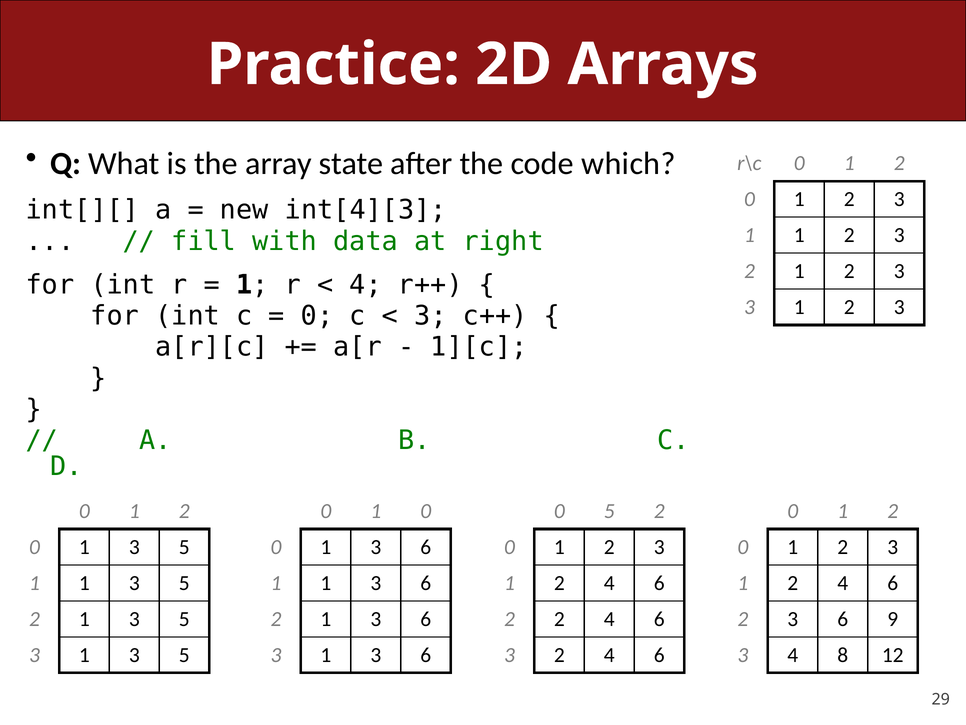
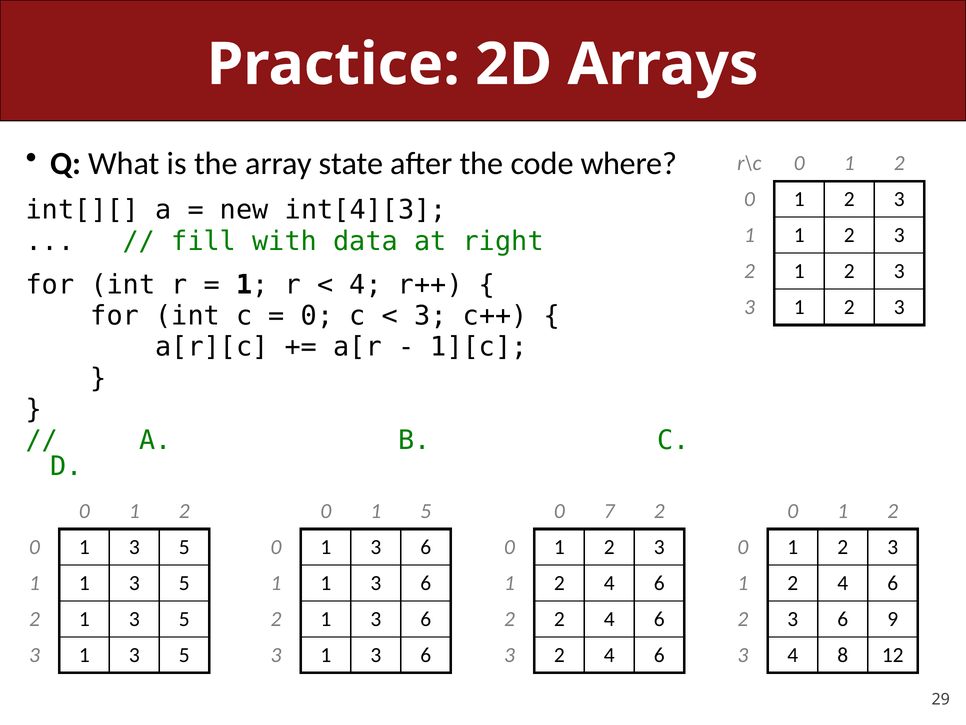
which: which -> where
1 0: 0 -> 5
0 5: 5 -> 7
